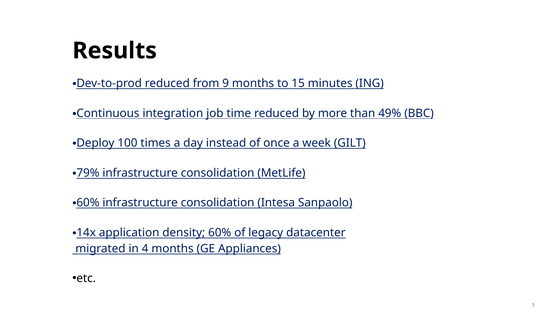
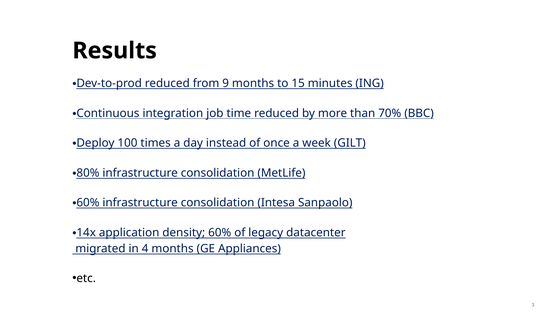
49%: 49% -> 70%
79%: 79% -> 80%
